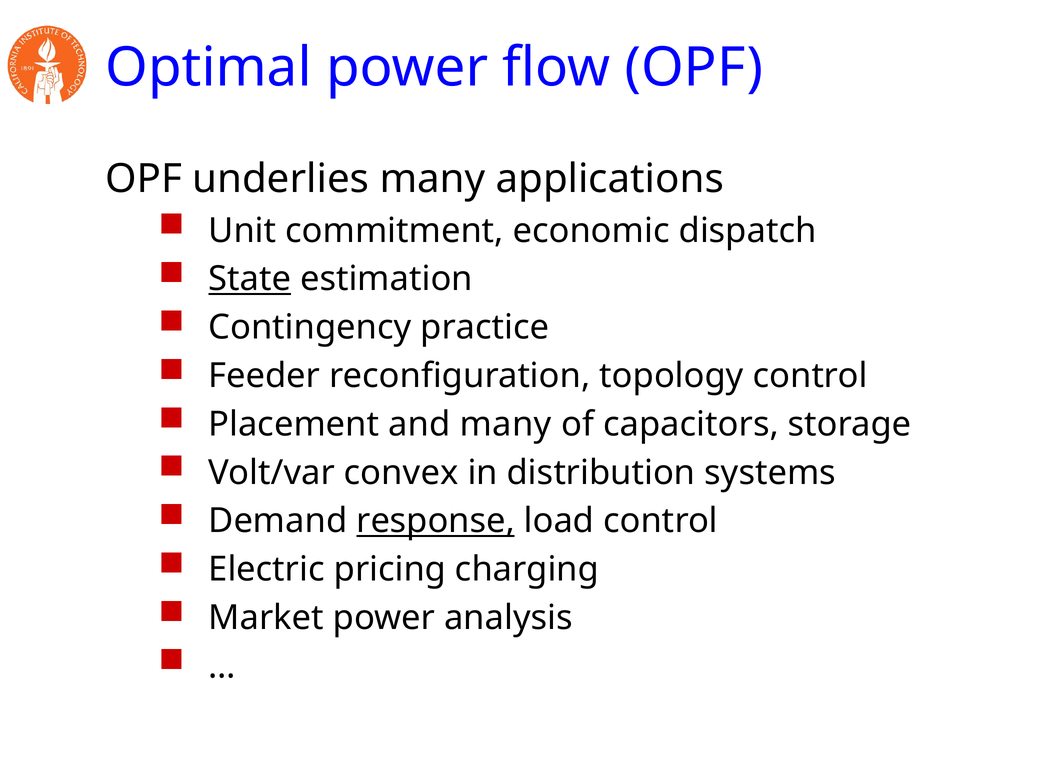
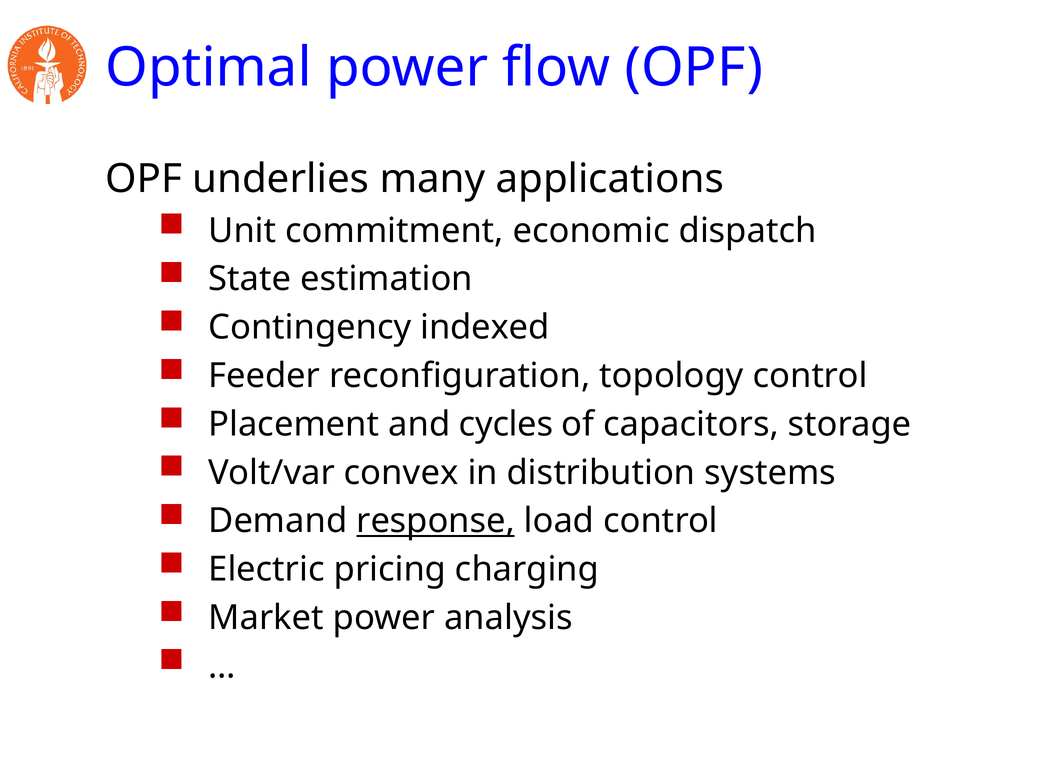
State underline: present -> none
practice: practice -> indexed
and many: many -> cycles
